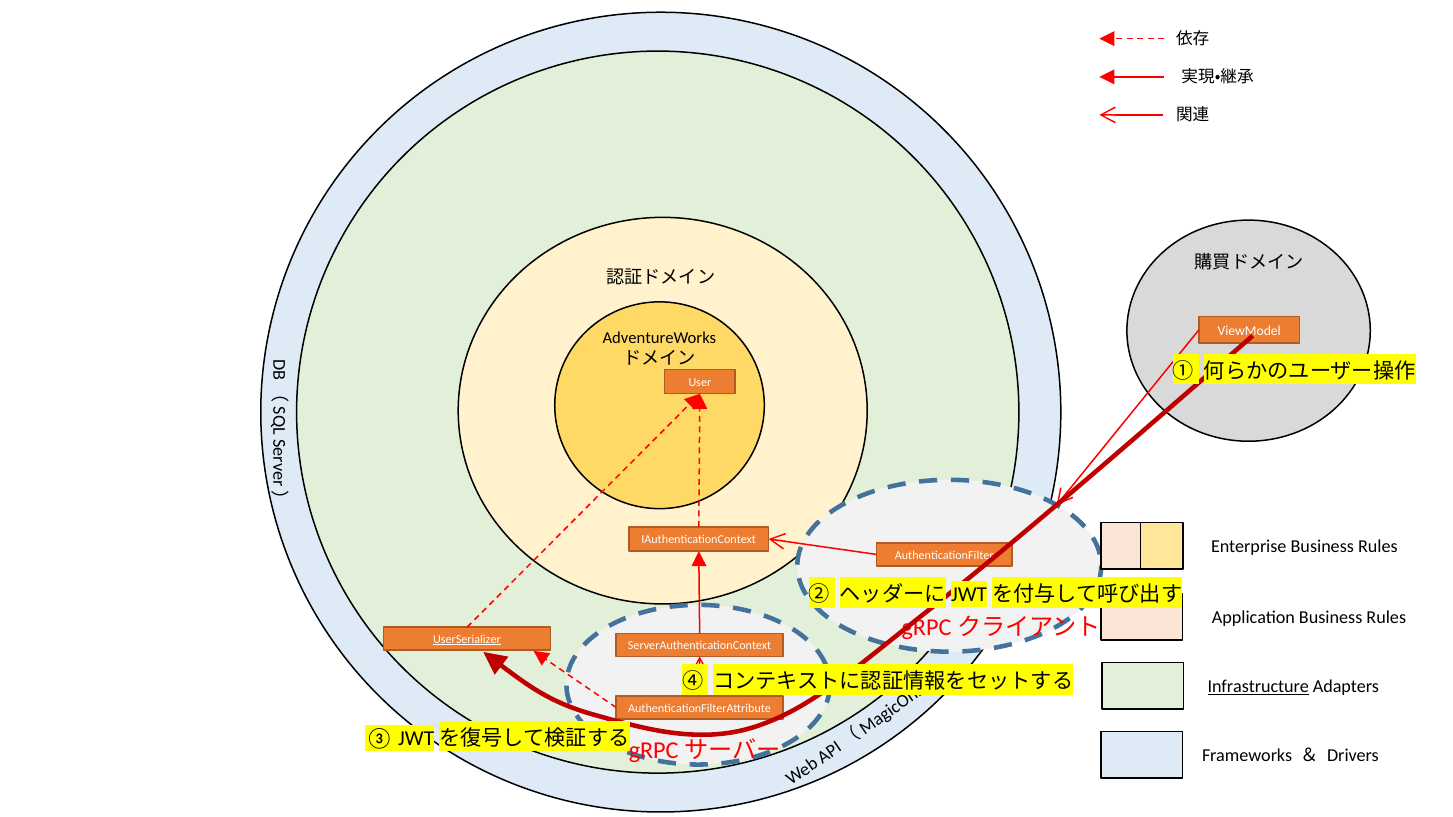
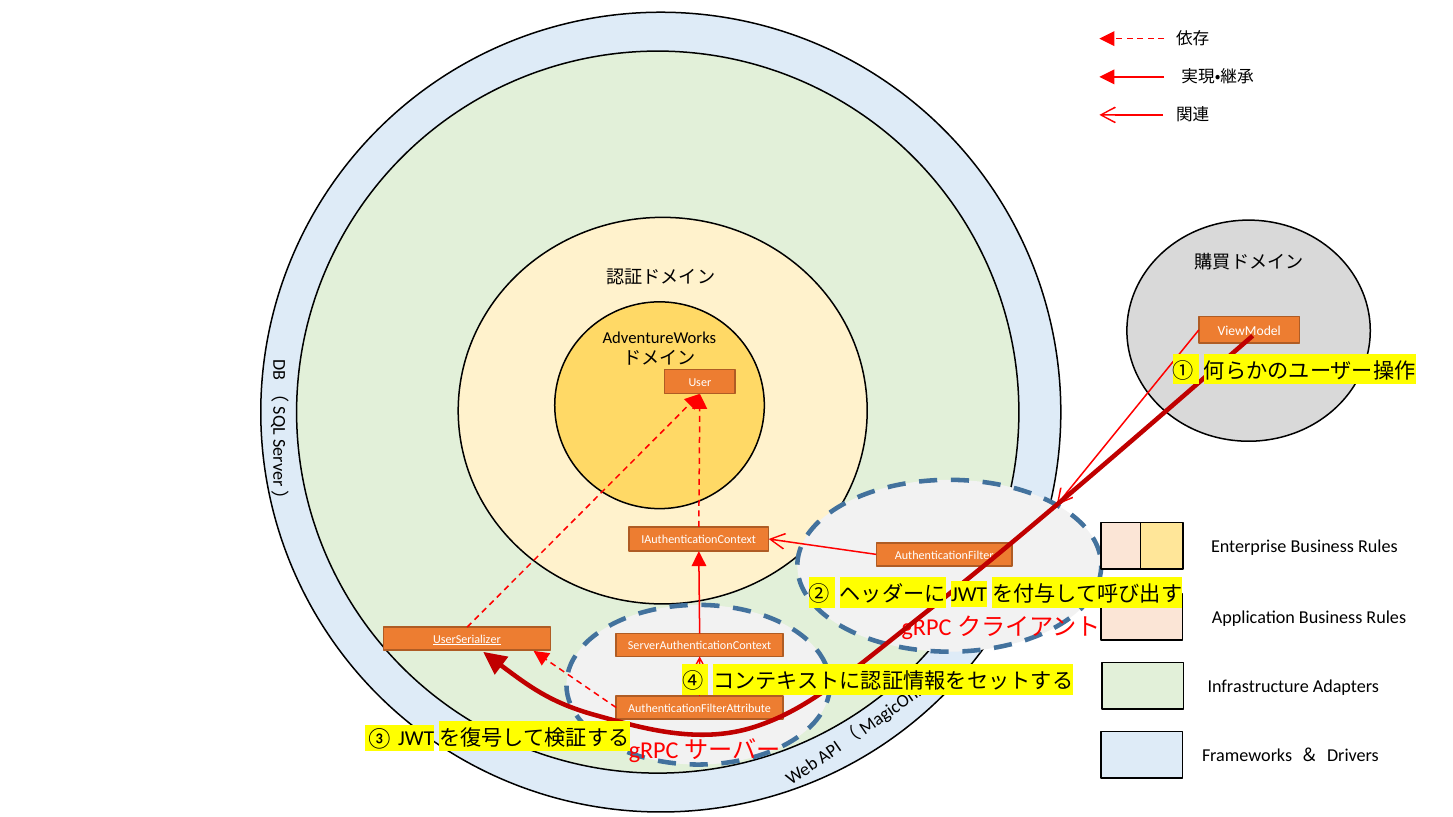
Infrastructure underline: present -> none
